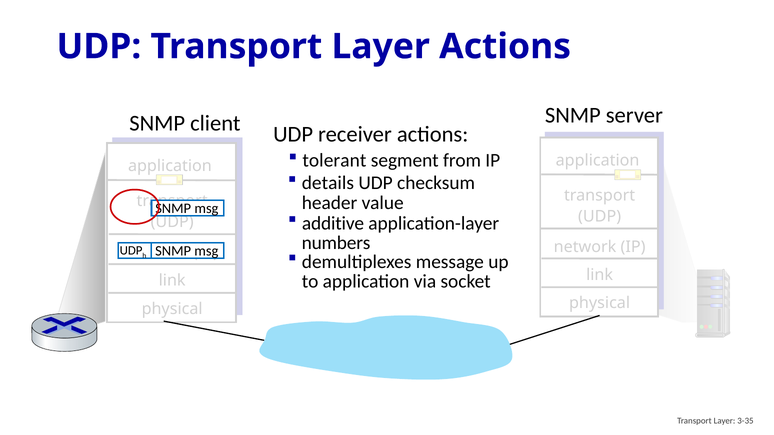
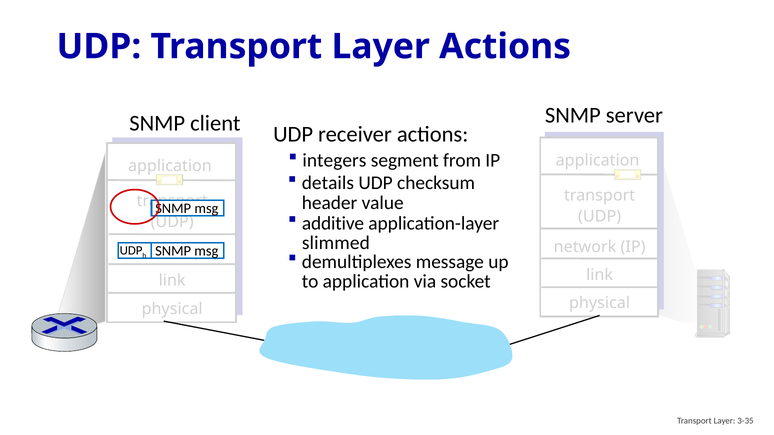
tolerant: tolerant -> integers
numbers: numbers -> slimmed
